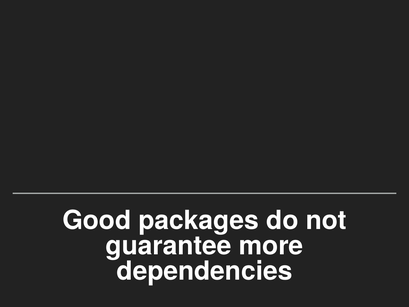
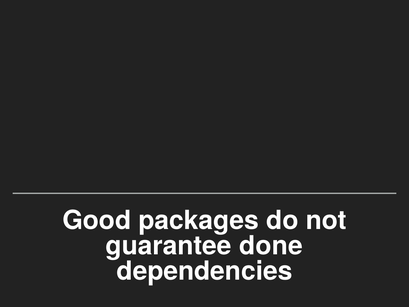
more: more -> done
